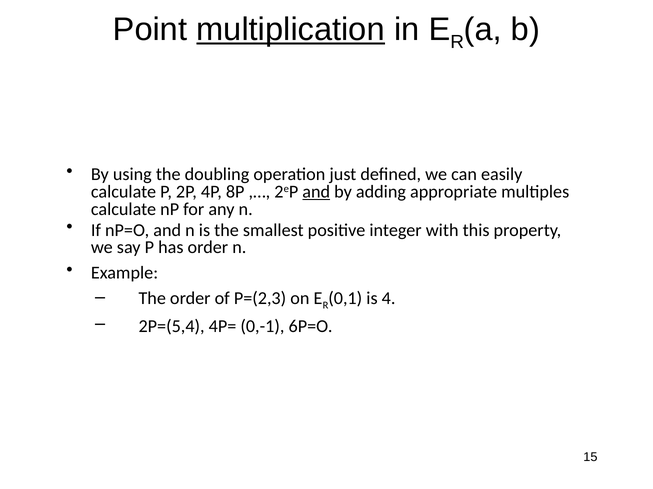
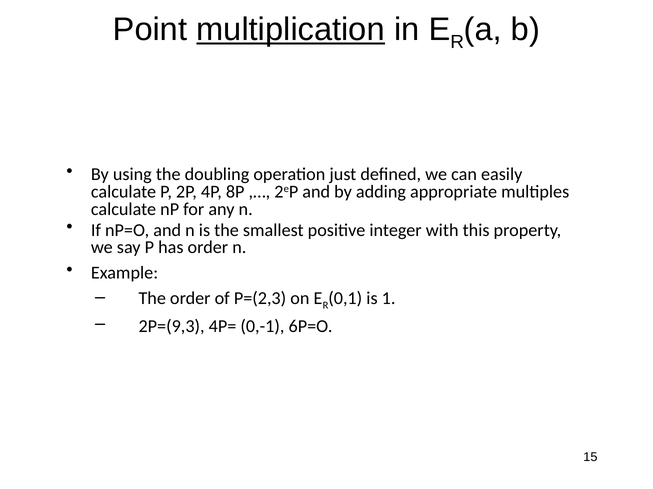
and at (316, 192) underline: present -> none
4: 4 -> 1
2P=(5,4: 2P=(5,4 -> 2P=(9,3
